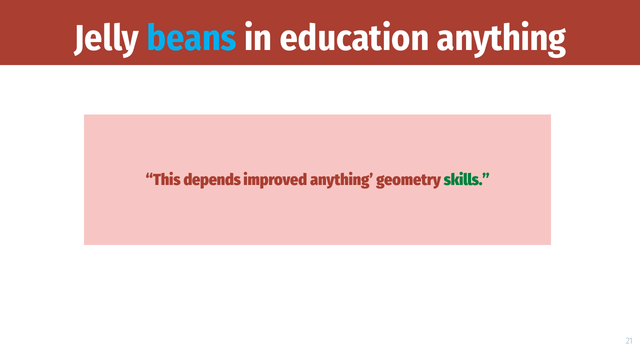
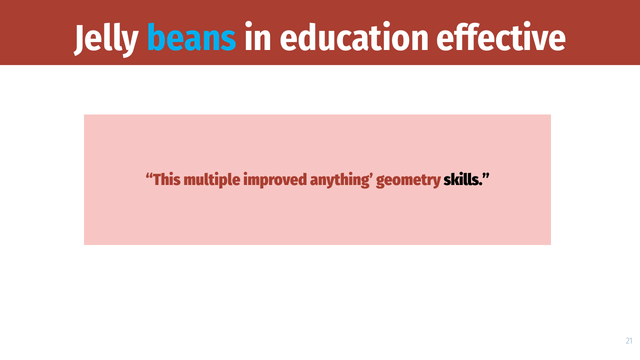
education anything: anything -> effective
depends: depends -> multiple
skills colour: green -> black
